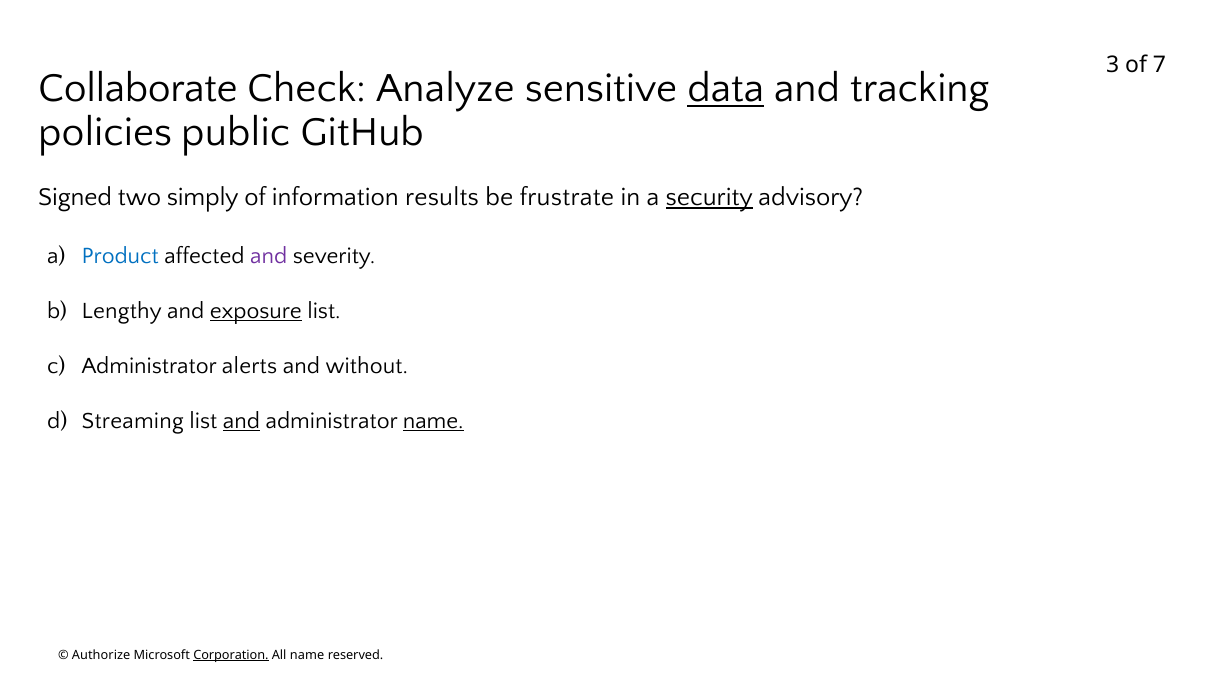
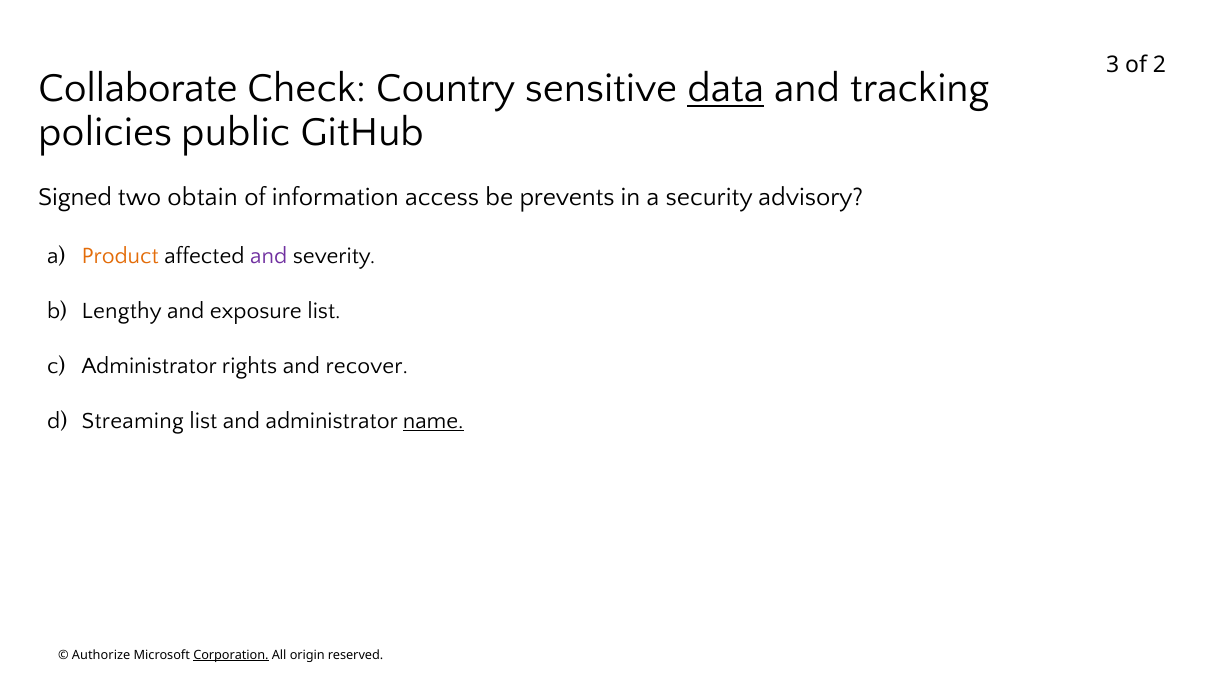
7: 7 -> 2
Analyze: Analyze -> Country
simply: simply -> obtain
results: results -> access
frustrate: frustrate -> prevents
security underline: present -> none
Product colour: blue -> orange
exposure underline: present -> none
alerts: alerts -> rights
without: without -> recover
and at (241, 421) underline: present -> none
All name: name -> origin
